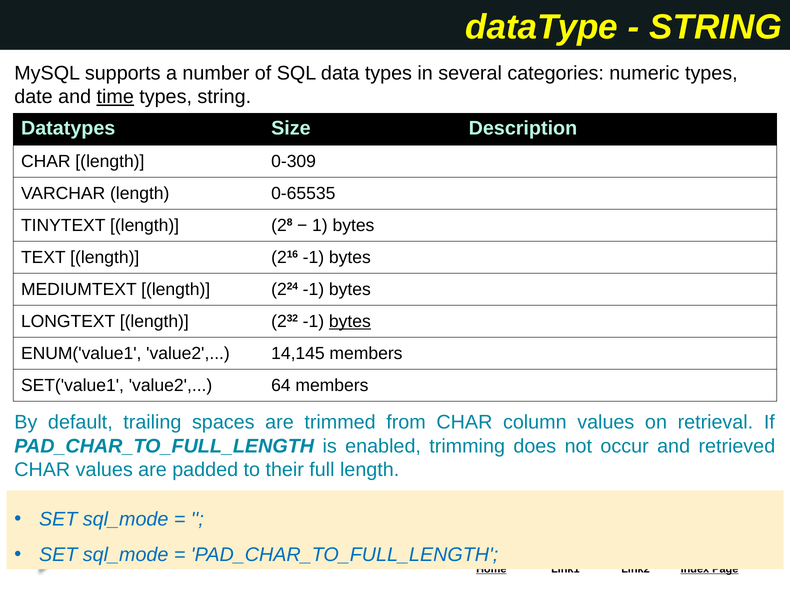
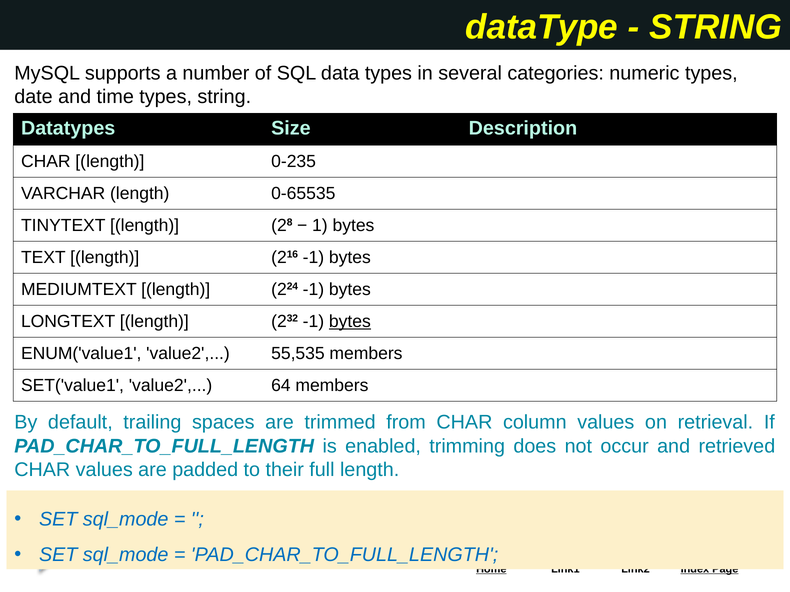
time underline: present -> none
0-309: 0-309 -> 0-235
14,145: 14,145 -> 55,535
